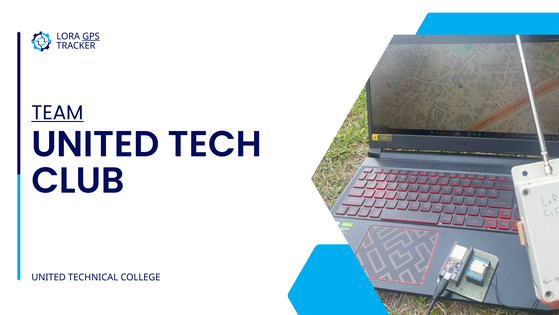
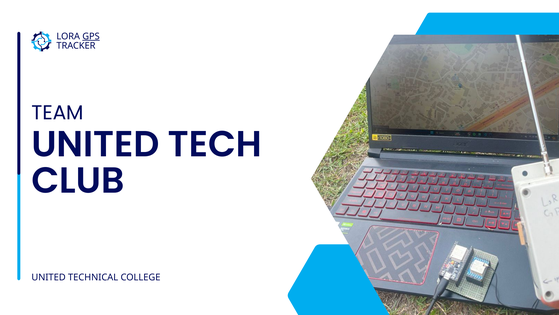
TEAM underline: present -> none
